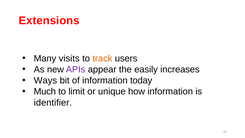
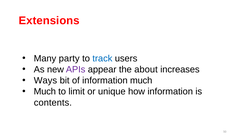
visits: visits -> party
track colour: orange -> blue
easily: easily -> about
information today: today -> much
identifier: identifier -> contents
